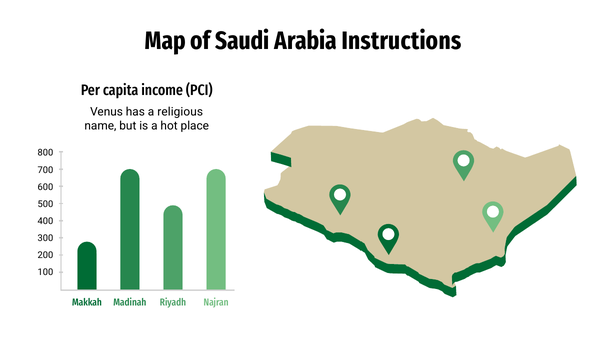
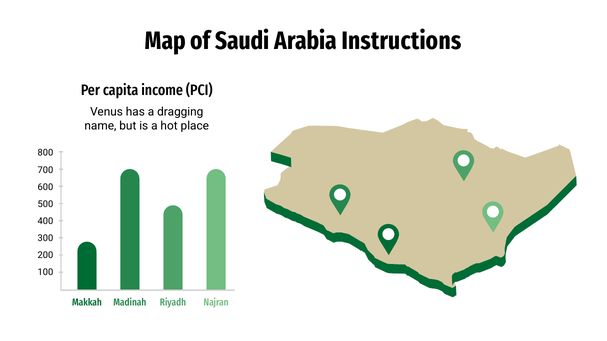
religious: religious -> dragging
